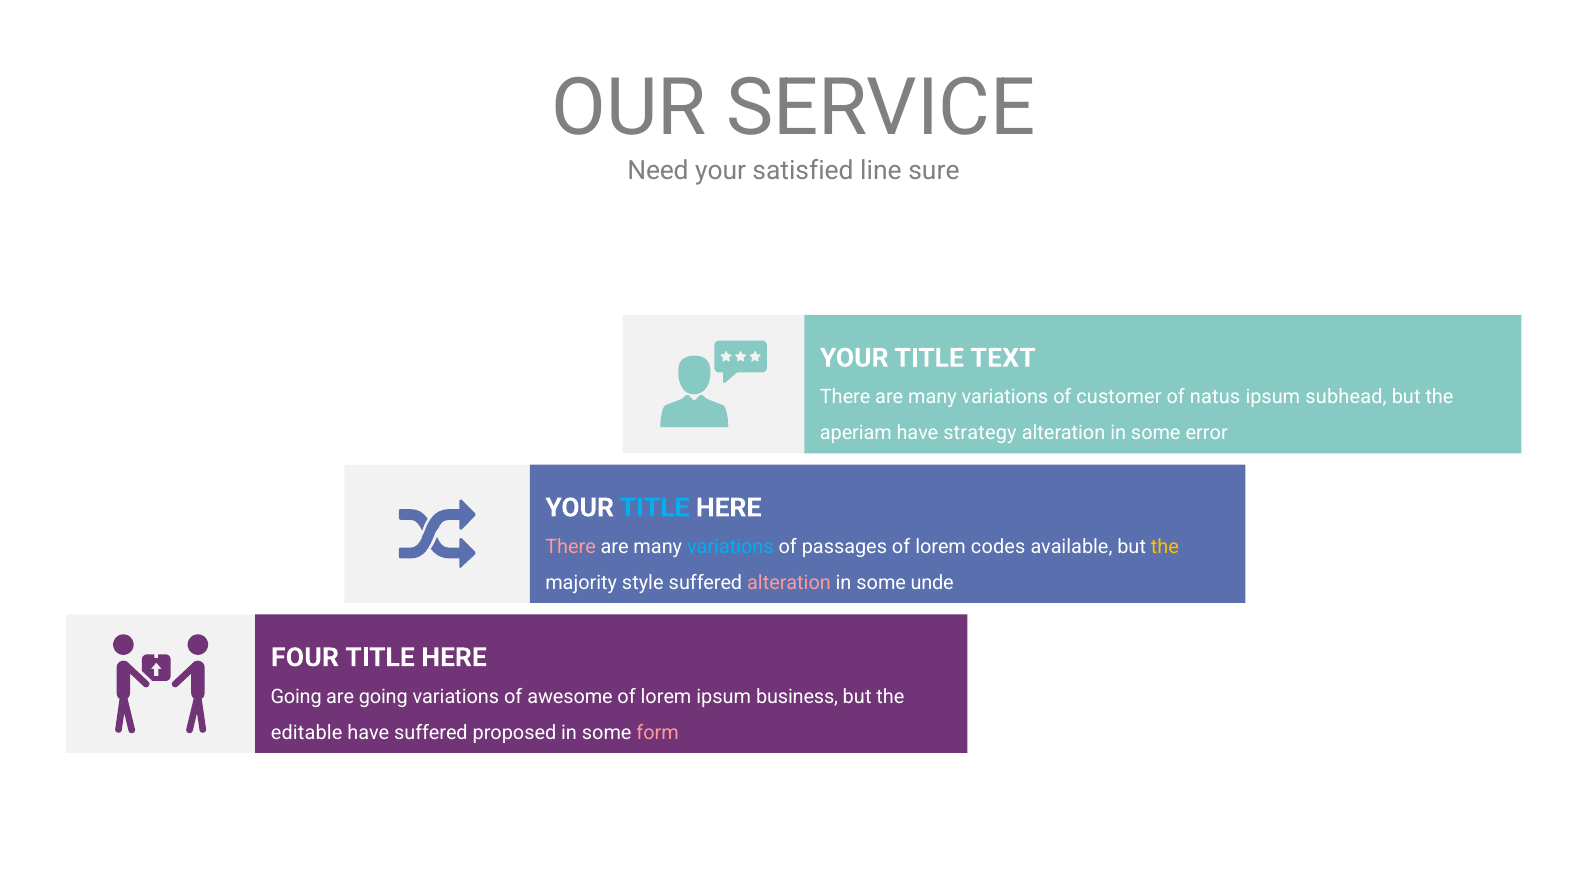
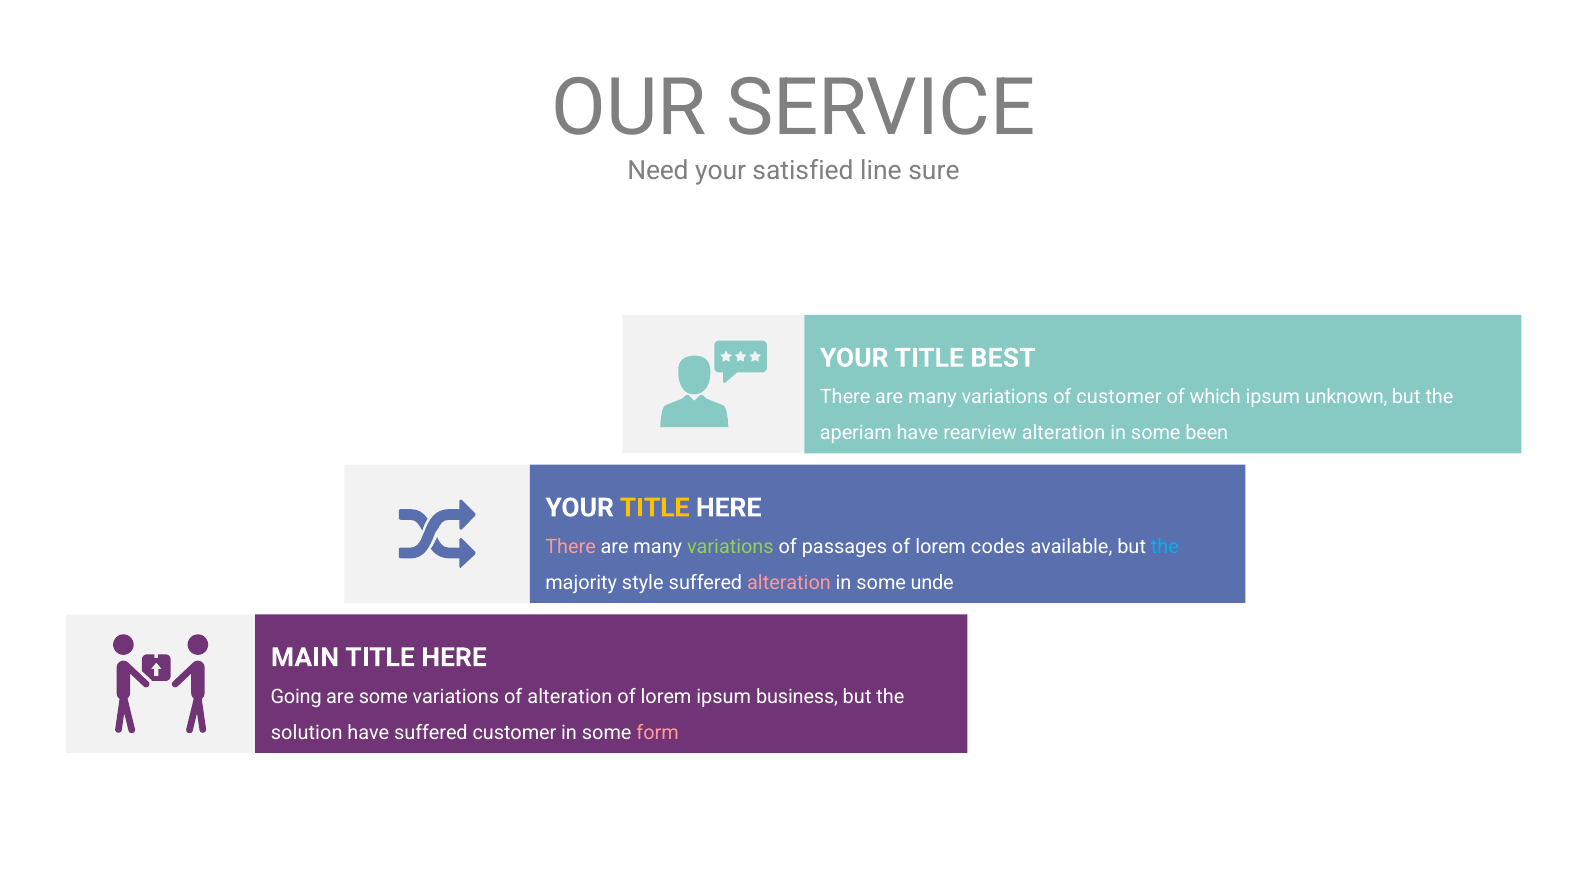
TEXT: TEXT -> BEST
natus: natus -> which
subhead: subhead -> unknown
strategy: strategy -> rearview
error: error -> been
TITLE at (655, 508) colour: light blue -> yellow
variations at (730, 547) colour: light blue -> light green
the at (1165, 547) colour: yellow -> light blue
FOUR: FOUR -> MAIN
are going: going -> some
of awesome: awesome -> alteration
editable: editable -> solution
suffered proposed: proposed -> customer
